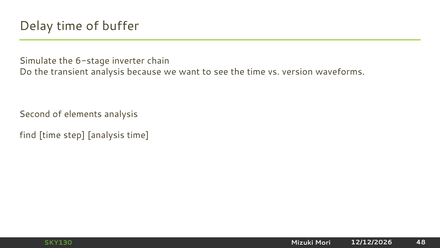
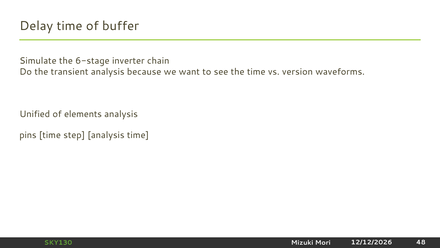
Second: Second -> Unified
find: find -> pins
